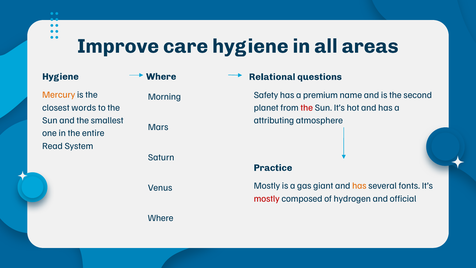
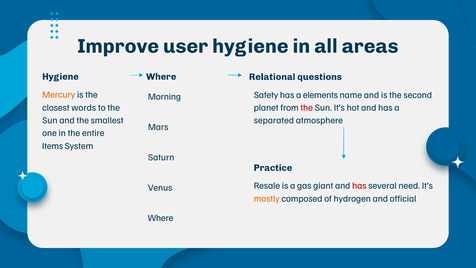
care: care -> user
premium: premium -> elements
attributing: attributing -> separated
Read: Read -> Items
Mostly at (267, 186): Mostly -> Resale
has at (359, 186) colour: orange -> red
fonts: fonts -> need
mostly at (267, 199) colour: red -> orange
